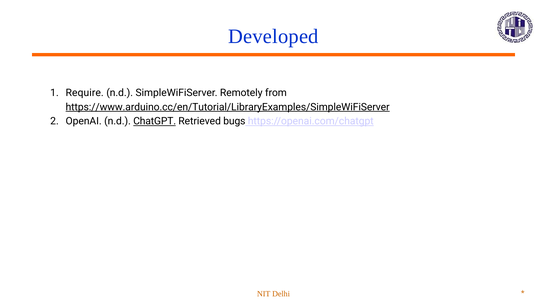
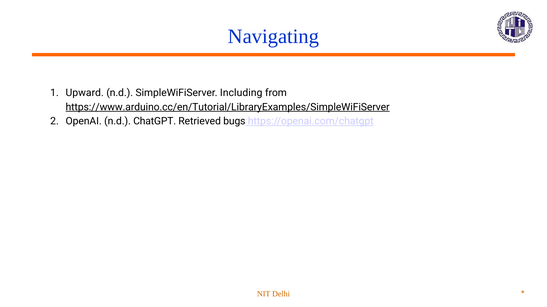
Developed: Developed -> Navigating
Require: Require -> Upward
Remotely: Remotely -> Including
ChatGPT underline: present -> none
